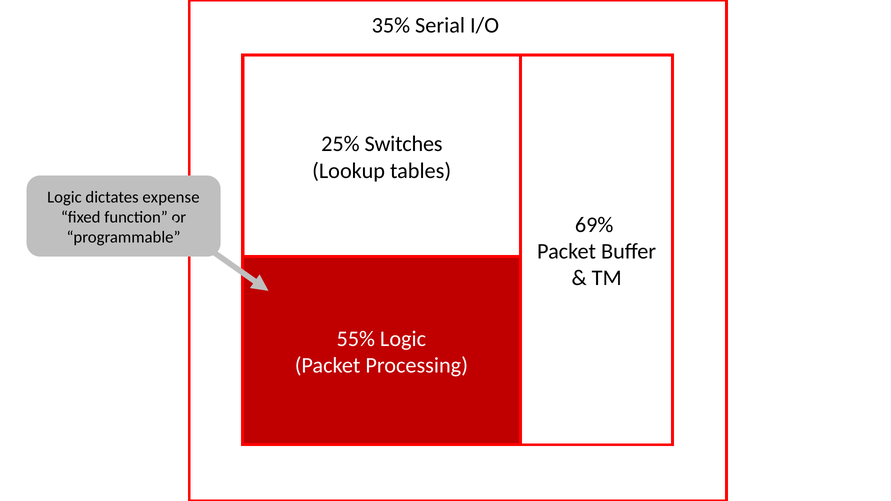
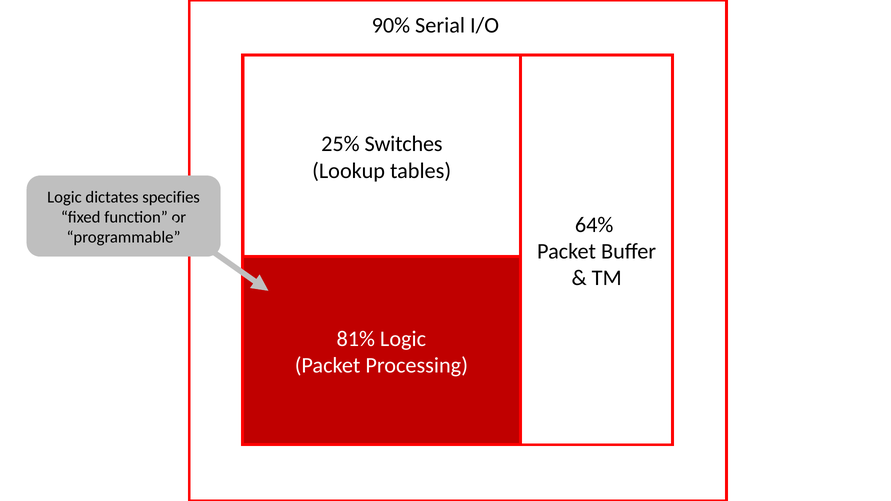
35%: 35% -> 90%
expense: expense -> specifies
69%: 69% -> 64%
55%: 55% -> 81%
